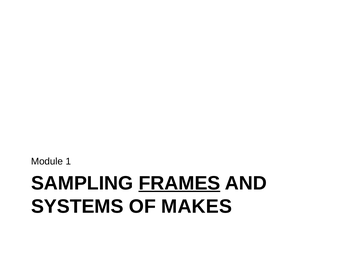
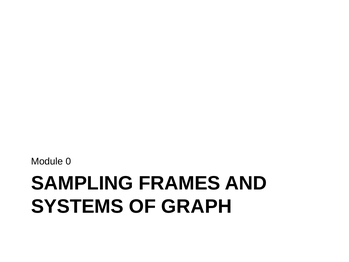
1: 1 -> 0
FRAMES underline: present -> none
MAKES: MAKES -> GRAPH
